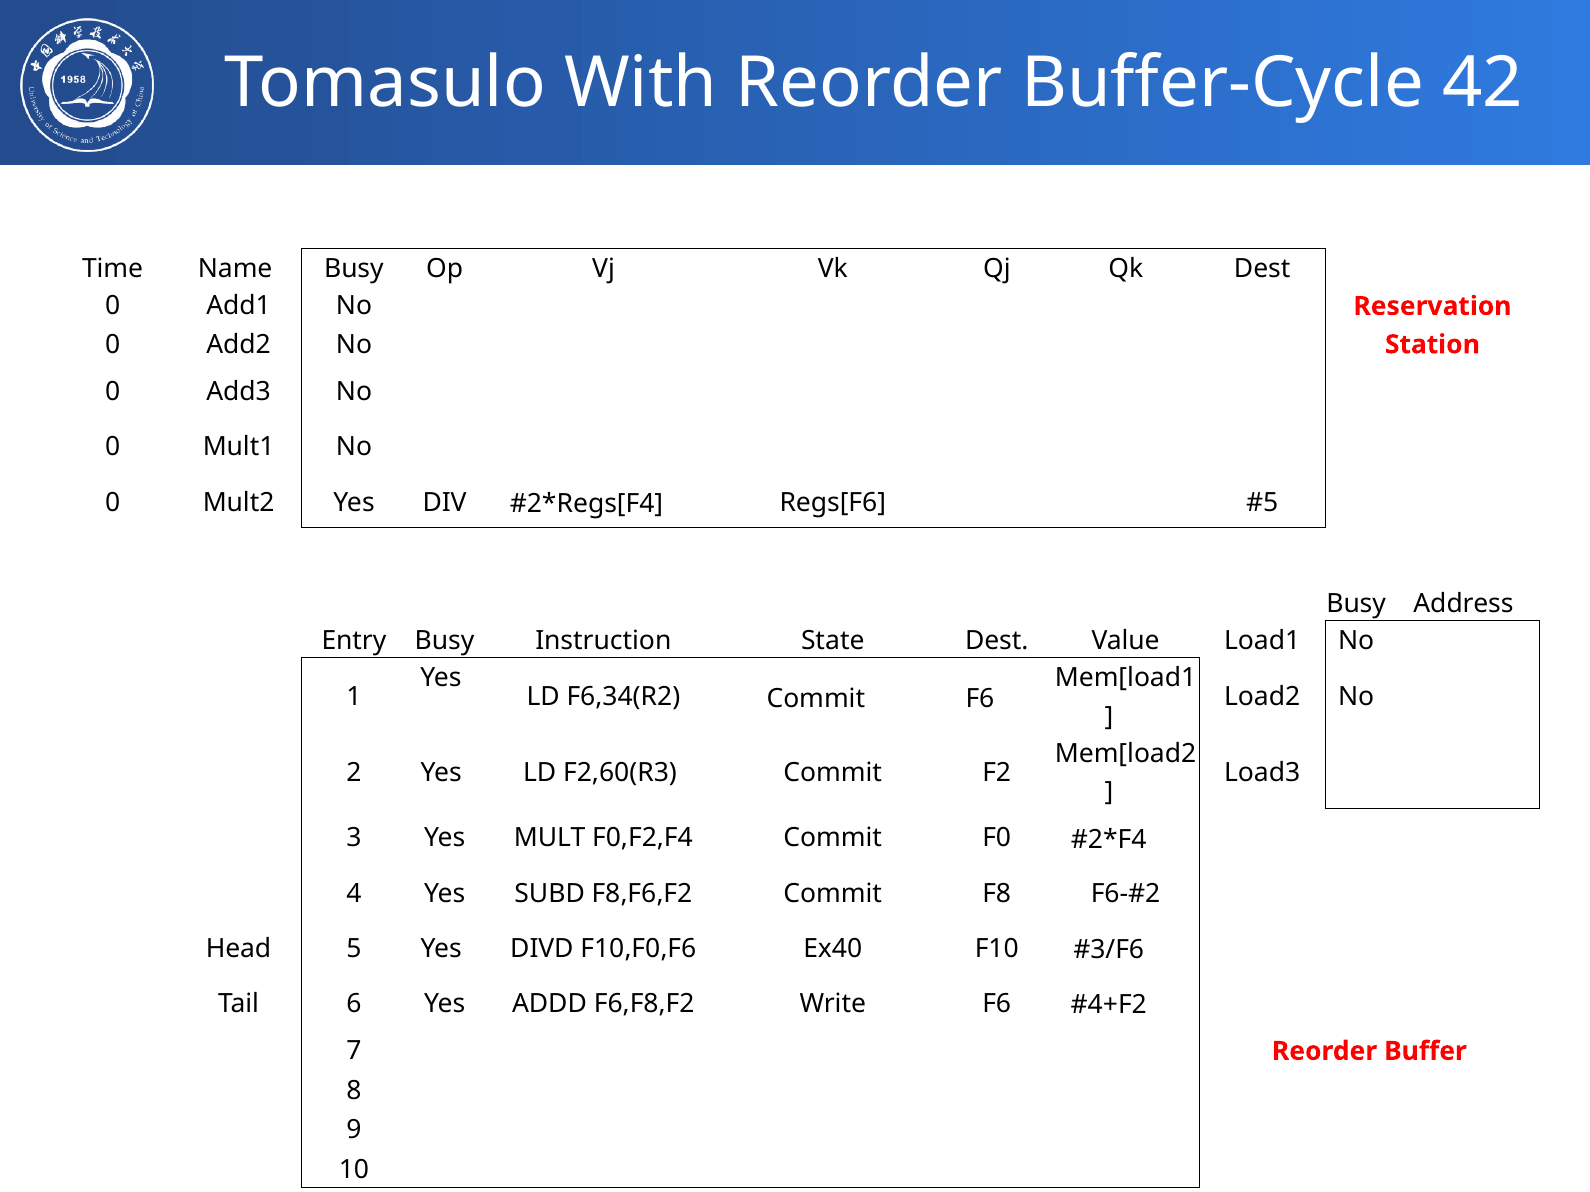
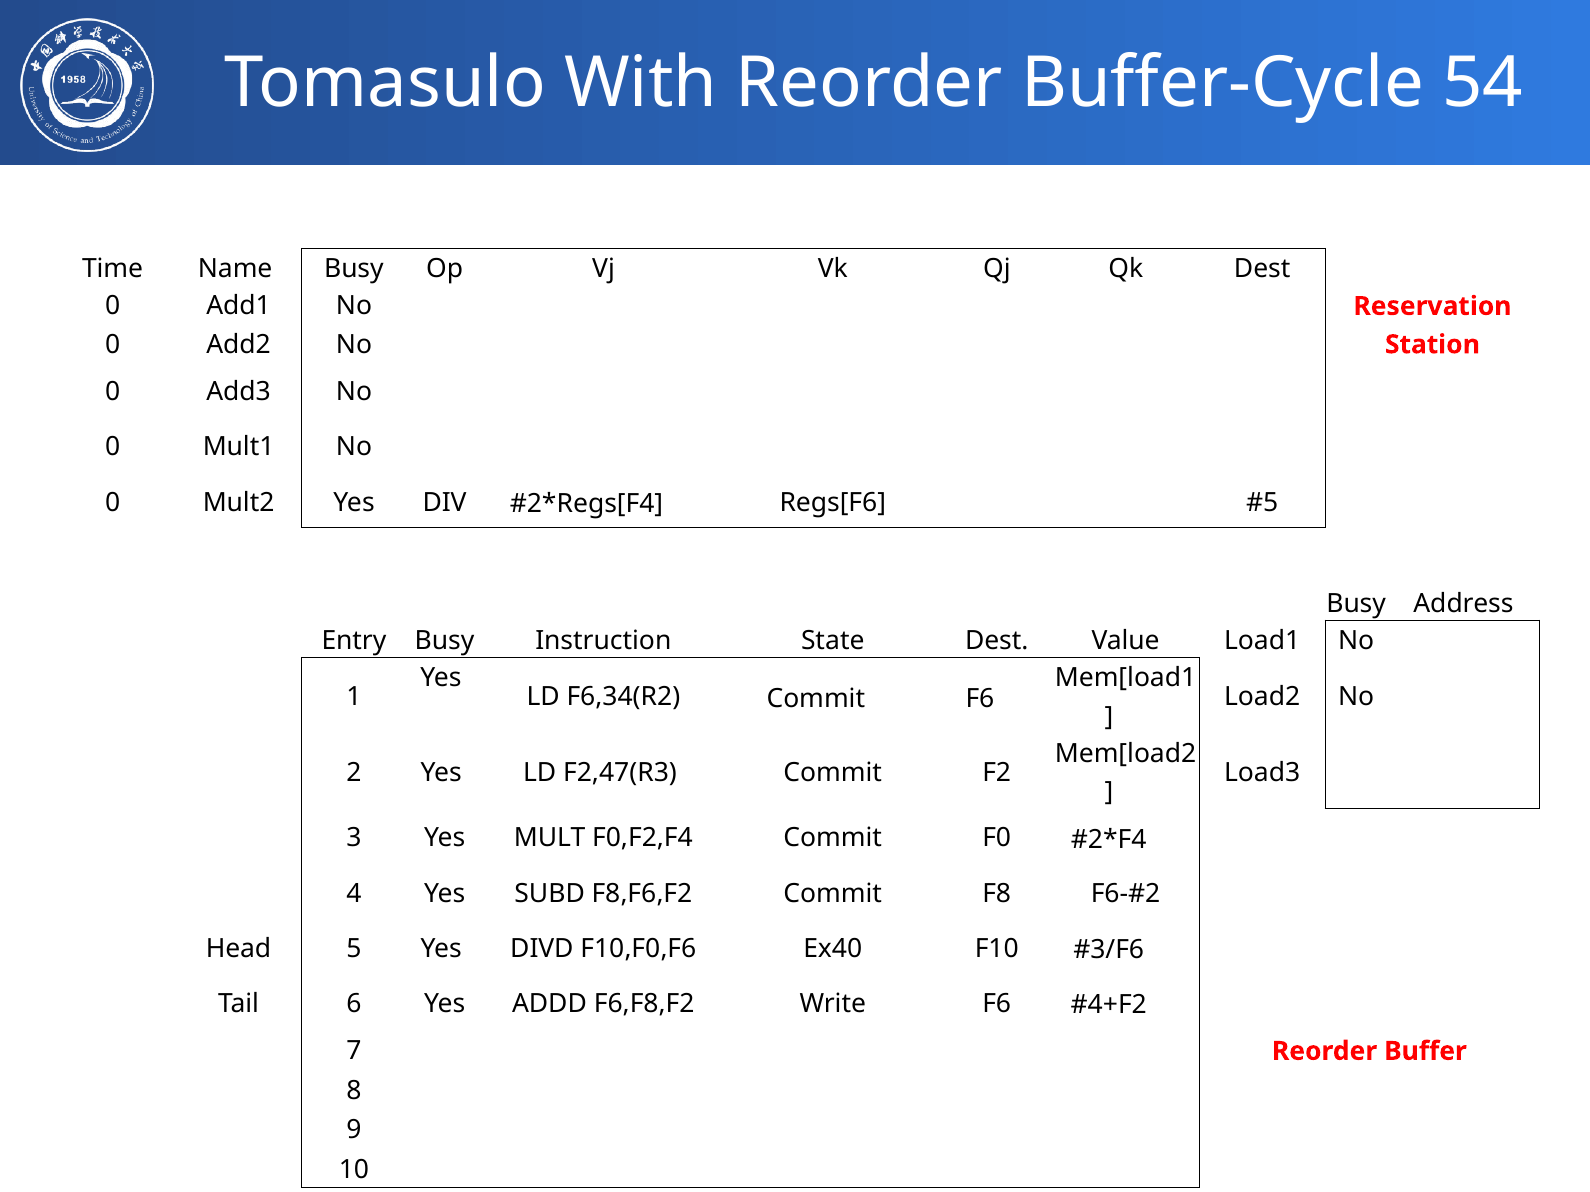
Buffer-Cycle 42: 42 -> 54
F2,60(R3: F2,60(R3 -> F2,47(R3
